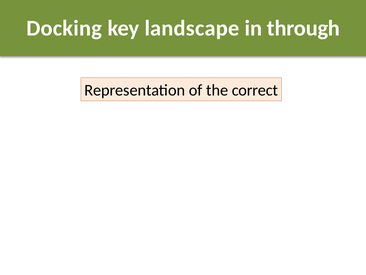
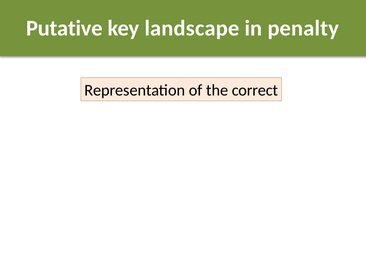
Docking: Docking -> Putative
through: through -> penalty
